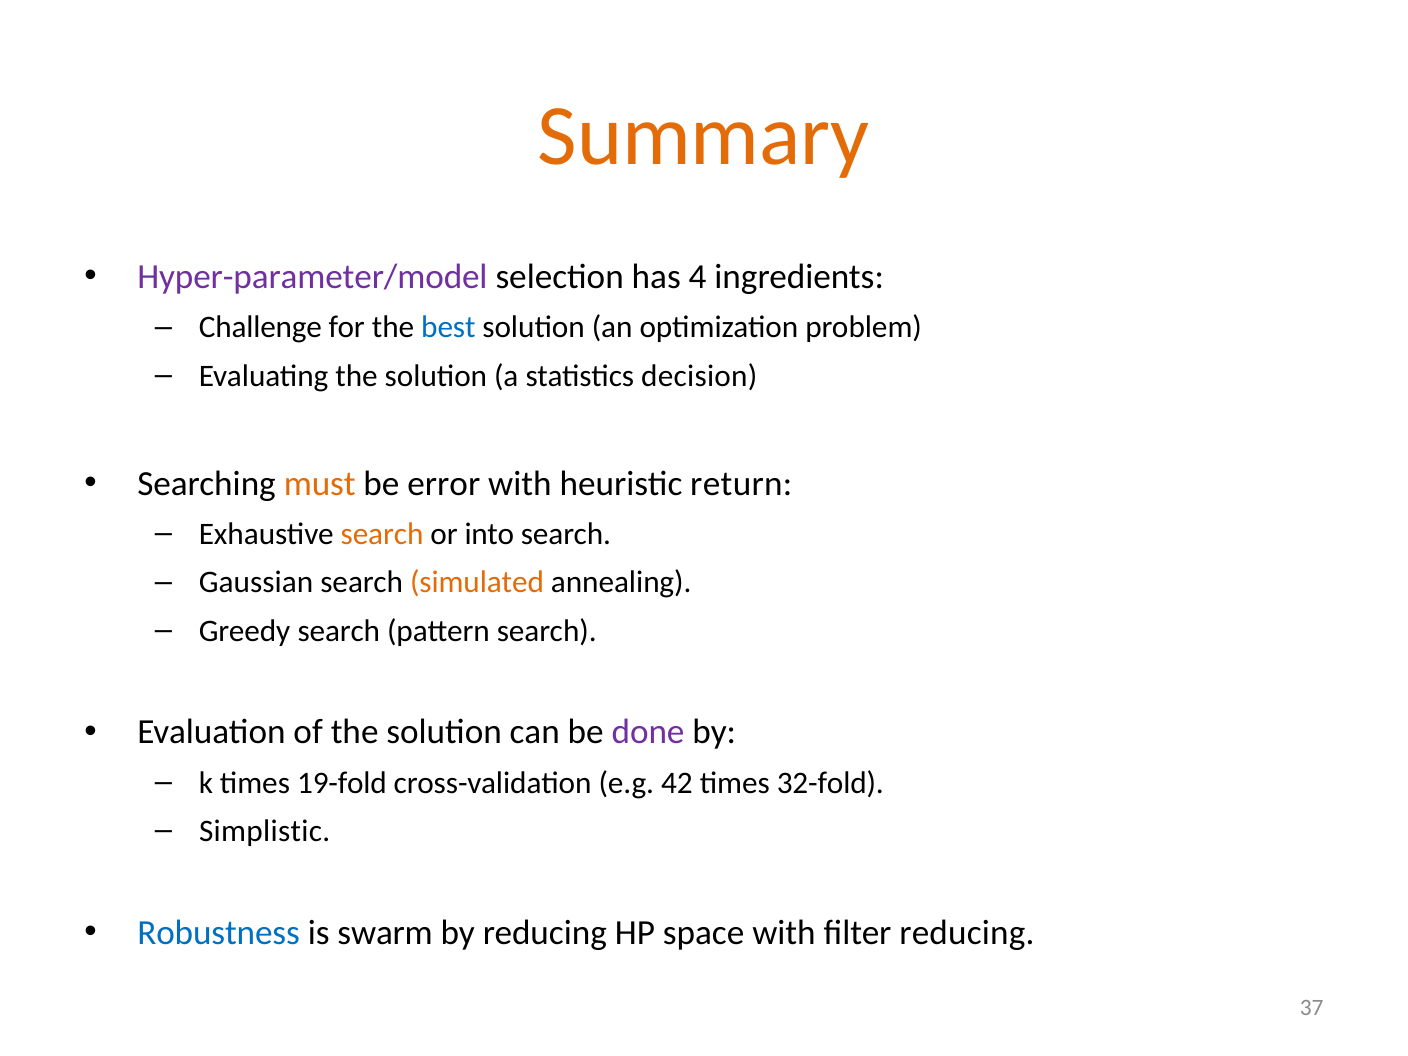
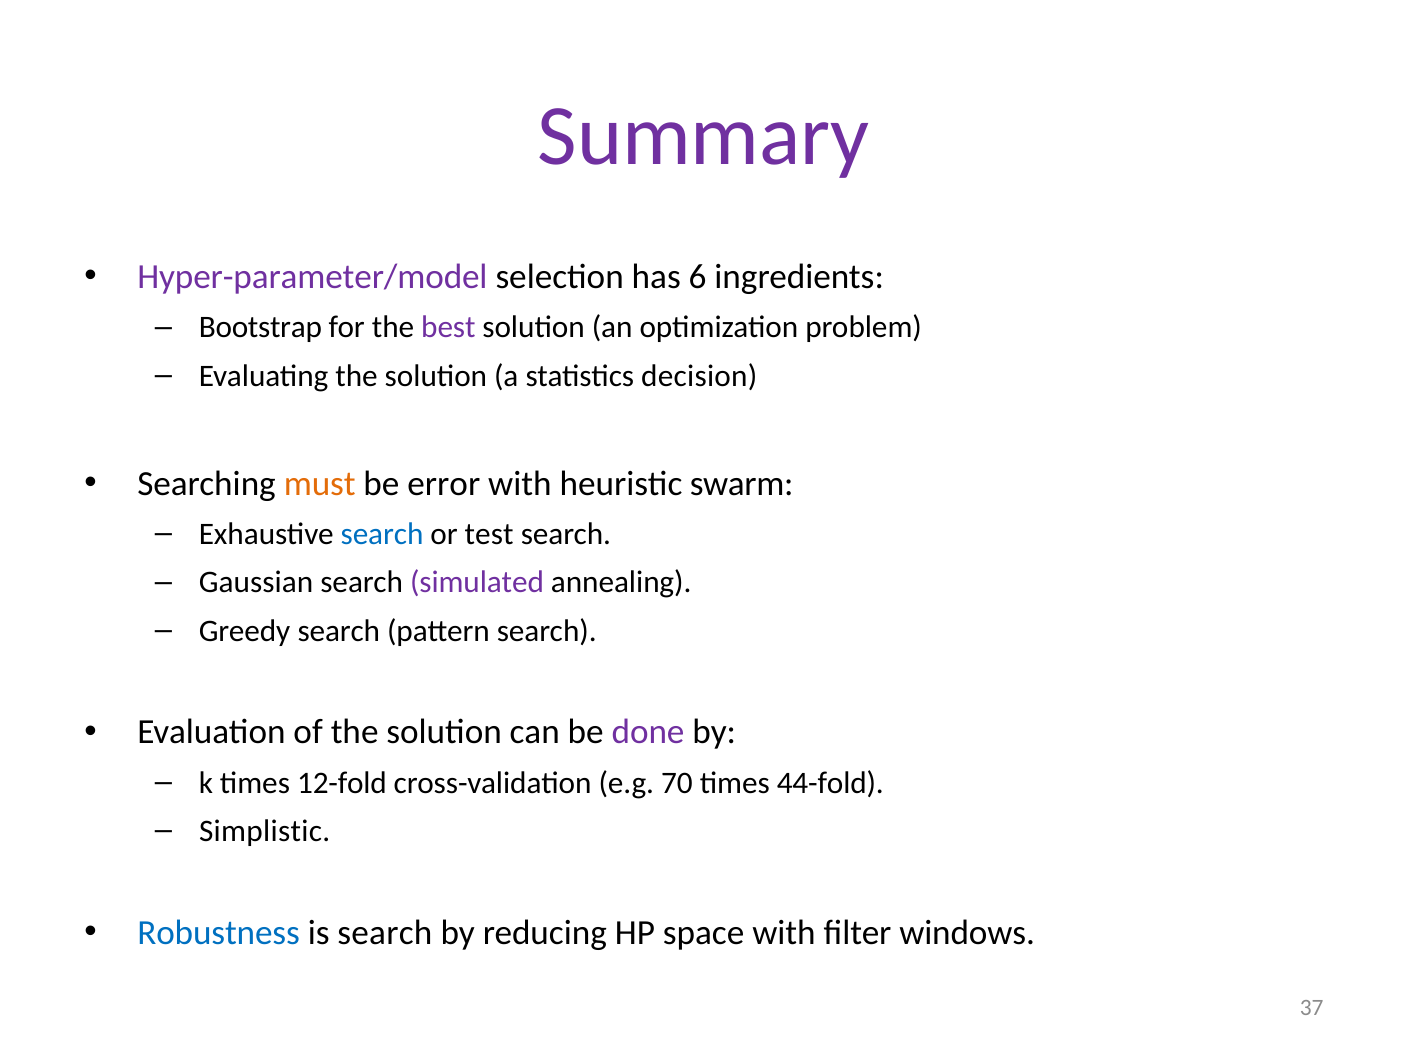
Summary colour: orange -> purple
4: 4 -> 6
Challenge: Challenge -> Bootstrap
best colour: blue -> purple
return: return -> swarm
search at (382, 534) colour: orange -> blue
into: into -> test
simulated colour: orange -> purple
19-fold: 19-fold -> 12-fold
42: 42 -> 70
32-fold: 32-fold -> 44-fold
is swarm: swarm -> search
filter reducing: reducing -> windows
